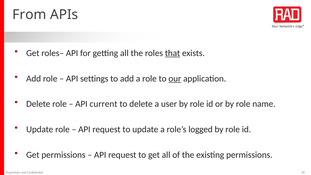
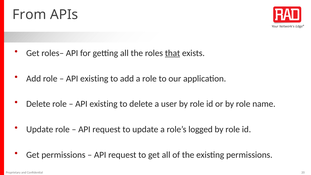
settings at (94, 78): settings -> existing
our underline: present -> none
current at (103, 104): current -> existing
